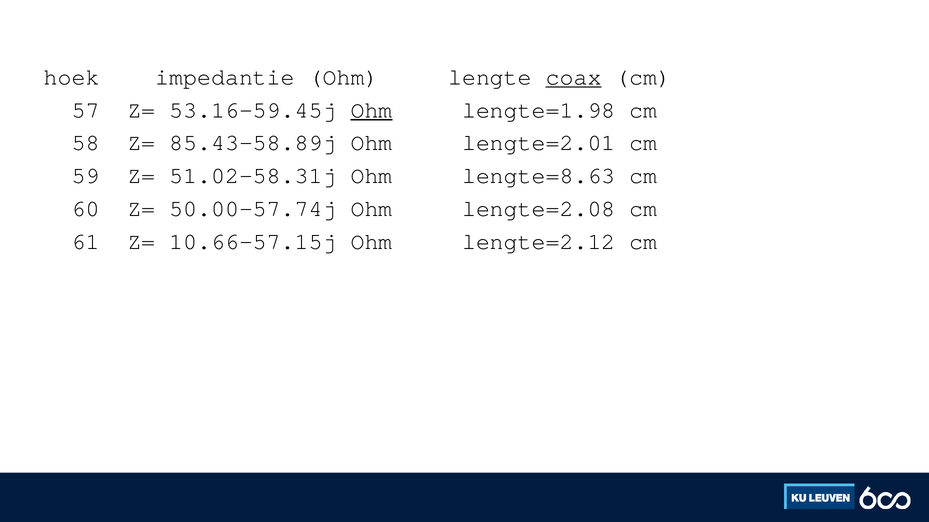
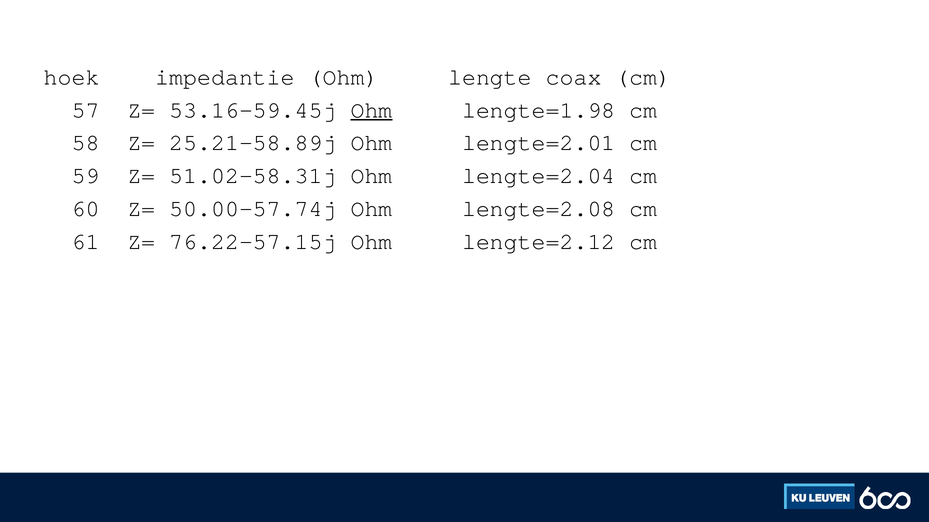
coax underline: present -> none
85.43-58.89j: 85.43-58.89j -> 25.21-58.89j
lengte=8.63: lengte=8.63 -> lengte=2.04
10.66-57.15j: 10.66-57.15j -> 76.22-57.15j
